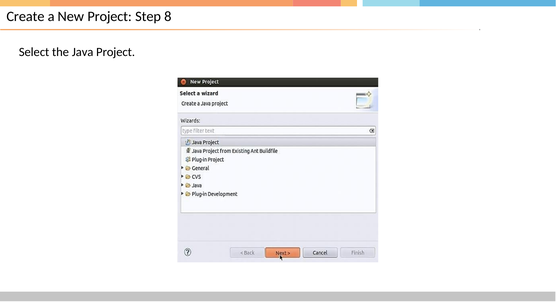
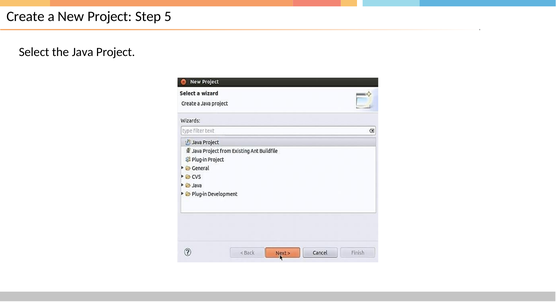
8: 8 -> 5
